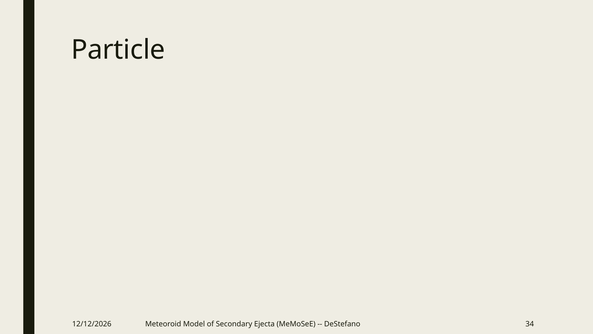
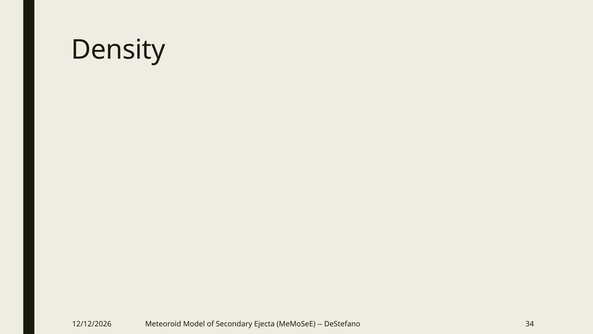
Particle: Particle -> Density
